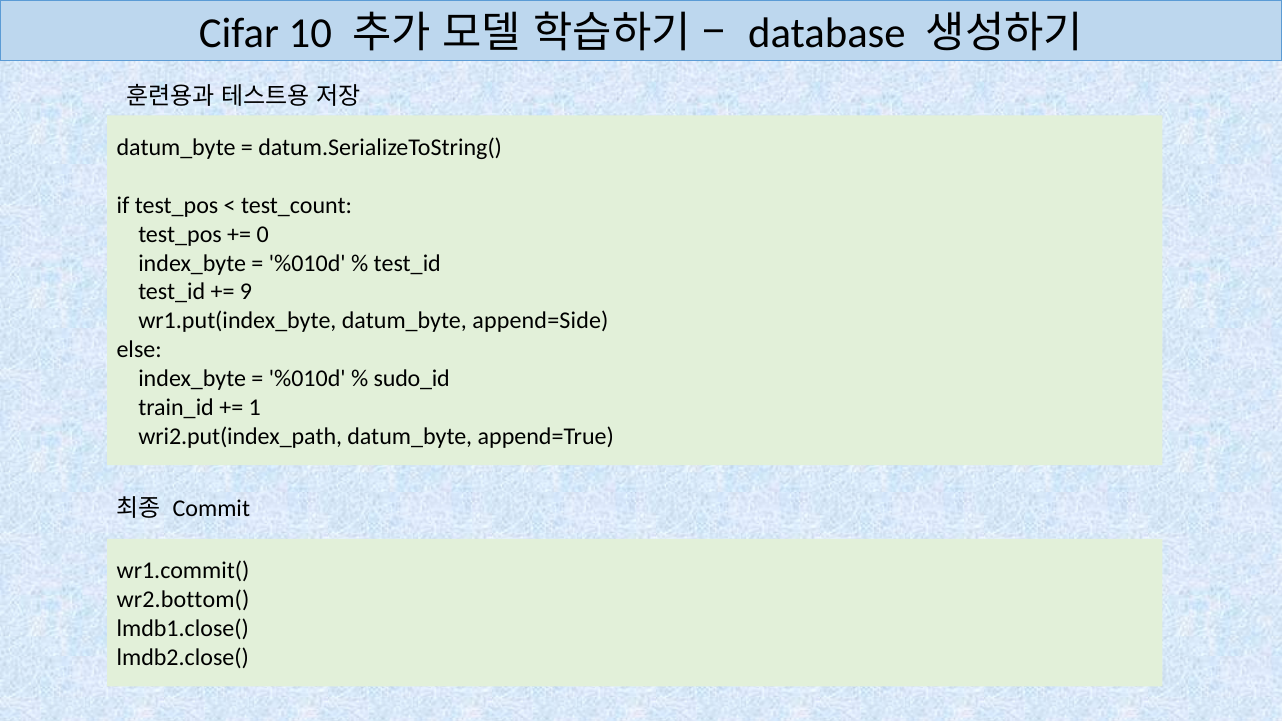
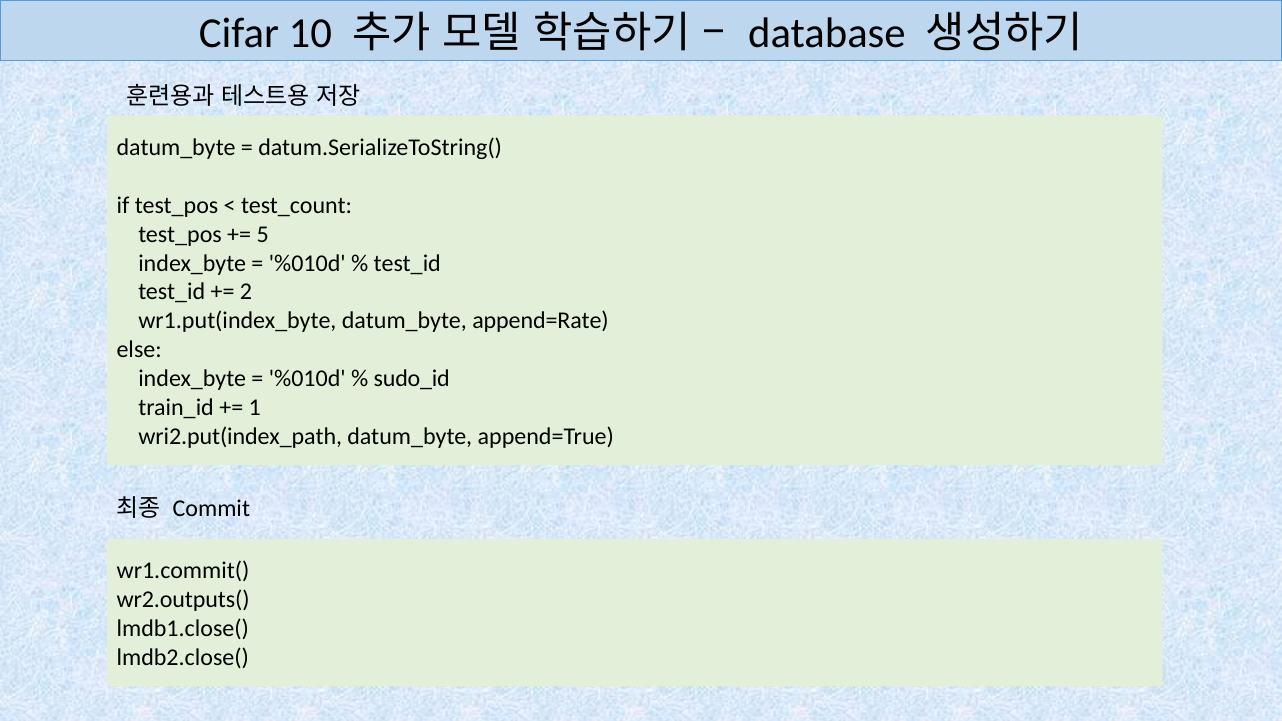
0: 0 -> 5
9: 9 -> 2
append=Side: append=Side -> append=Rate
wr2.bottom(: wr2.bottom( -> wr2.outputs(
